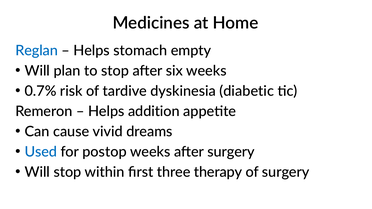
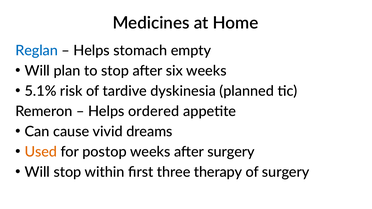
0.7%: 0.7% -> 5.1%
diabetic: diabetic -> planned
addition: addition -> ordered
Used colour: blue -> orange
